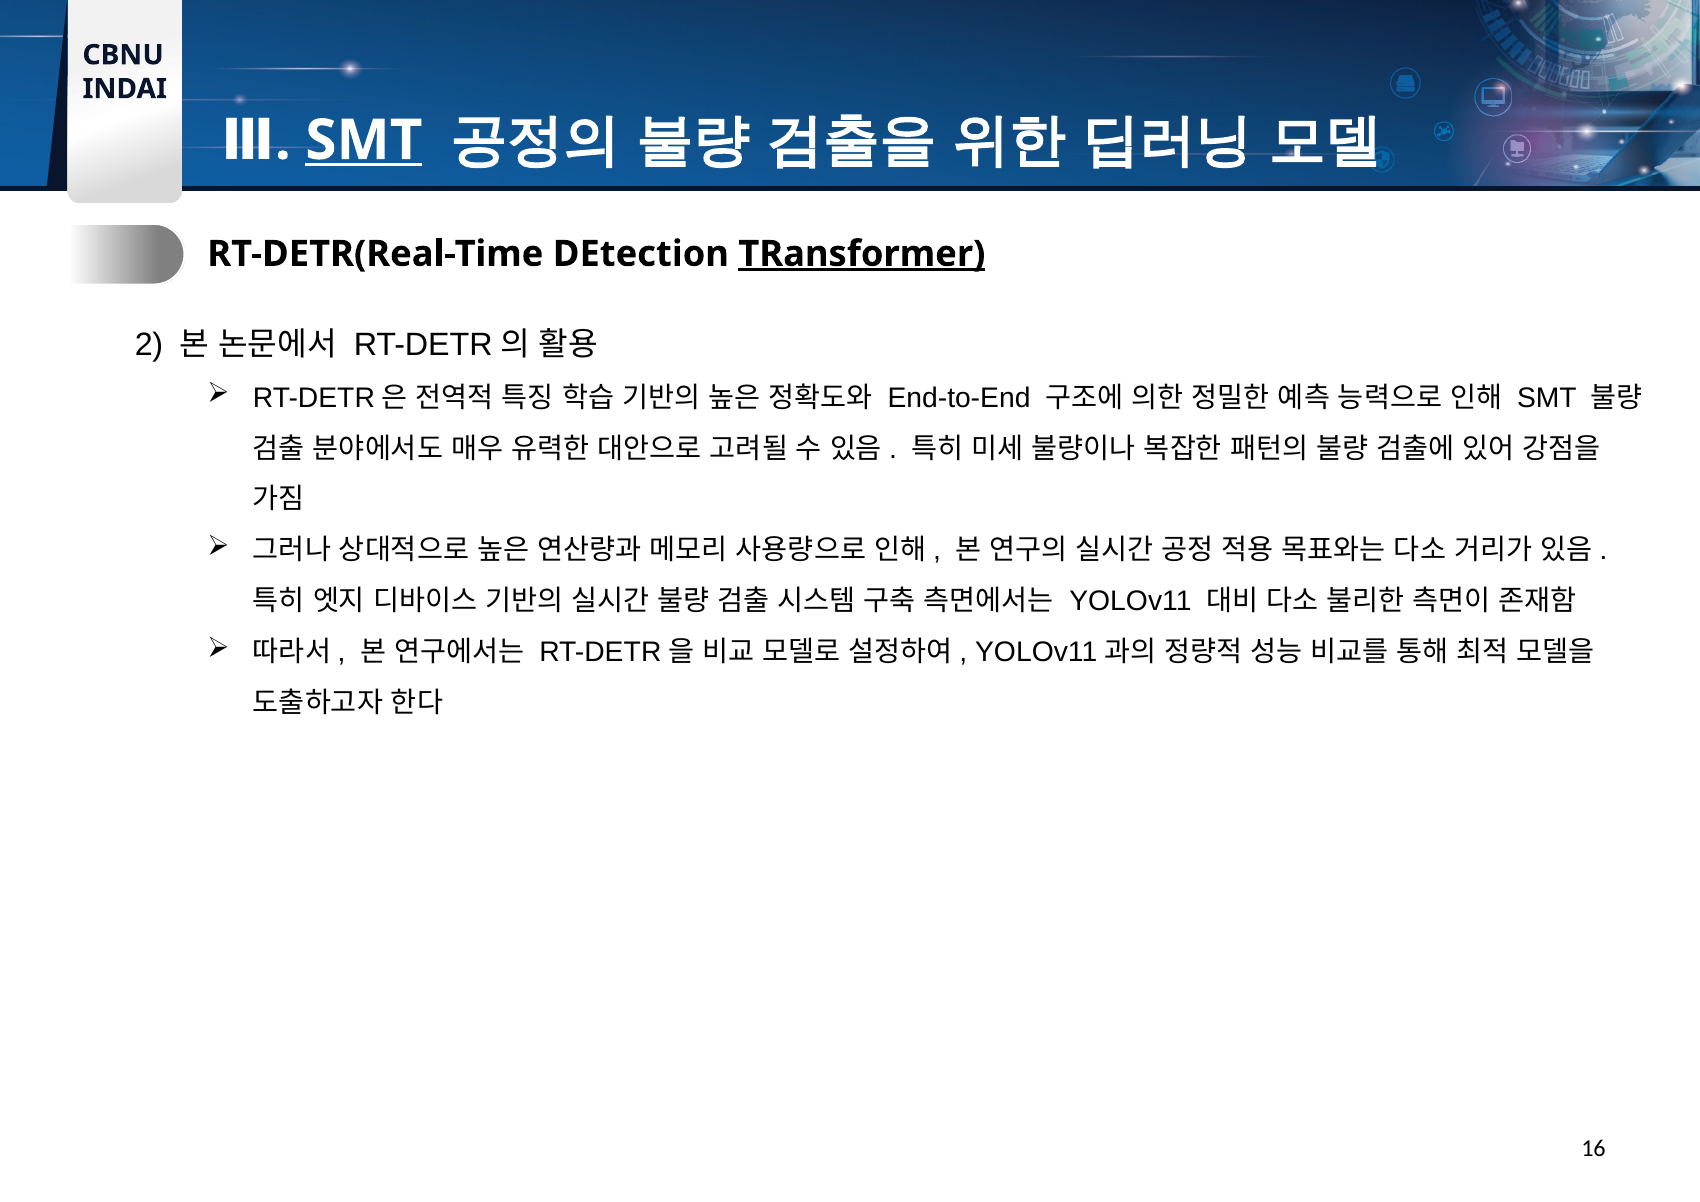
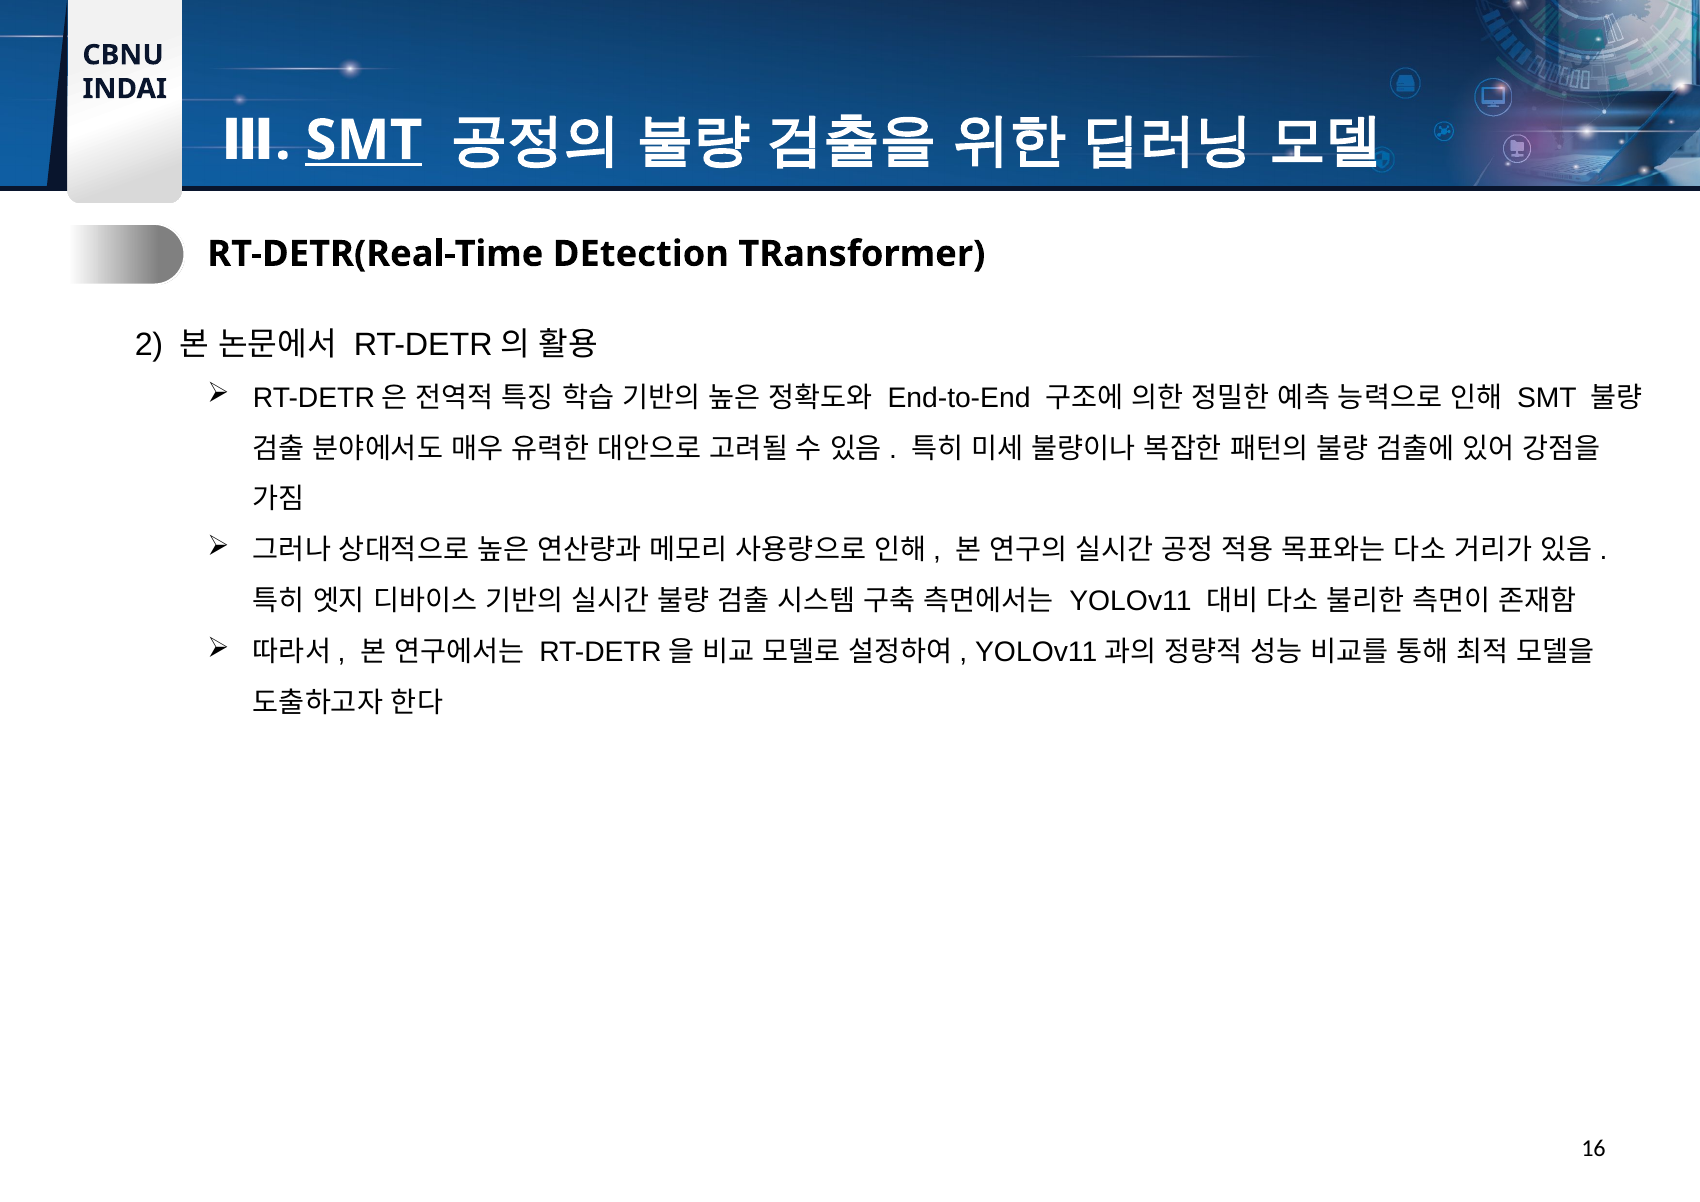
TRansformer underline: present -> none
